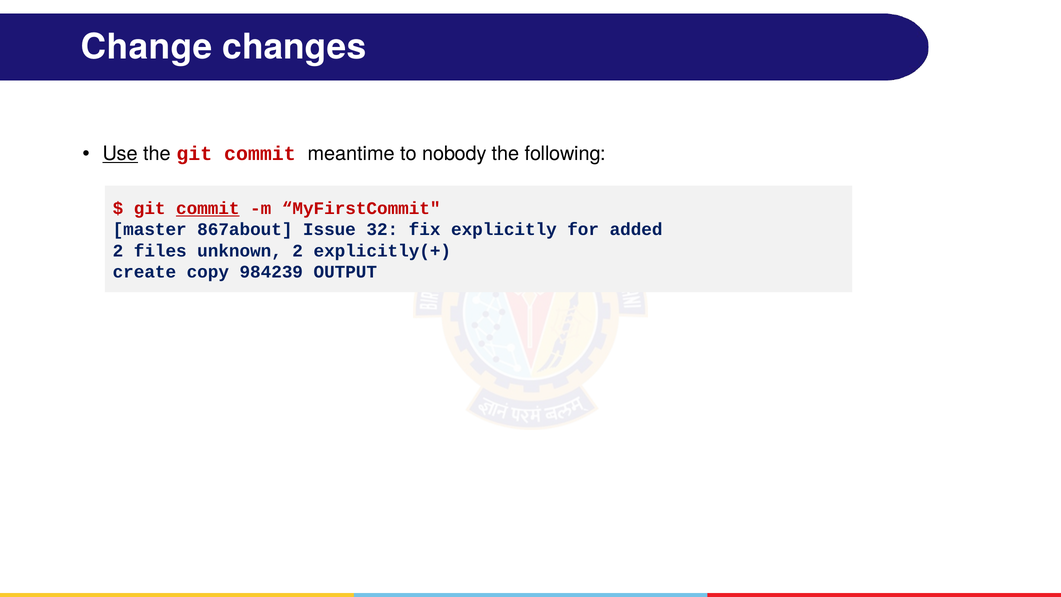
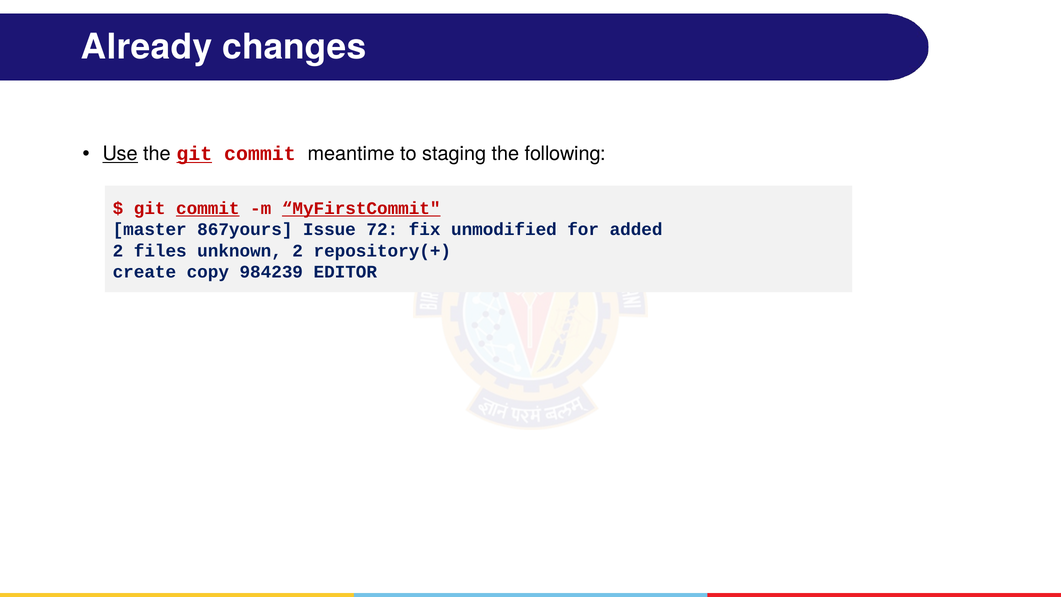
Change: Change -> Already
git at (194, 154) underline: none -> present
nobody: nobody -> staging
MyFirstCommit underline: none -> present
867about: 867about -> 867yours
32: 32 -> 72
explicitly: explicitly -> unmodified
explicitly(+: explicitly(+ -> repository(+
OUTPUT: OUTPUT -> EDITOR
